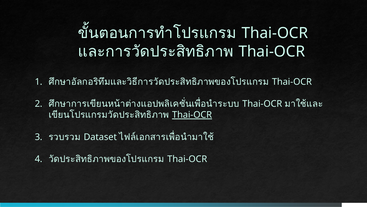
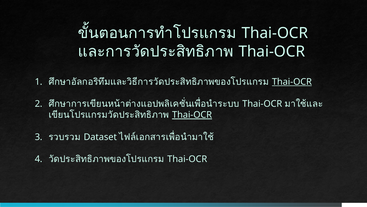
Thai-OCR at (292, 82) underline: none -> present
